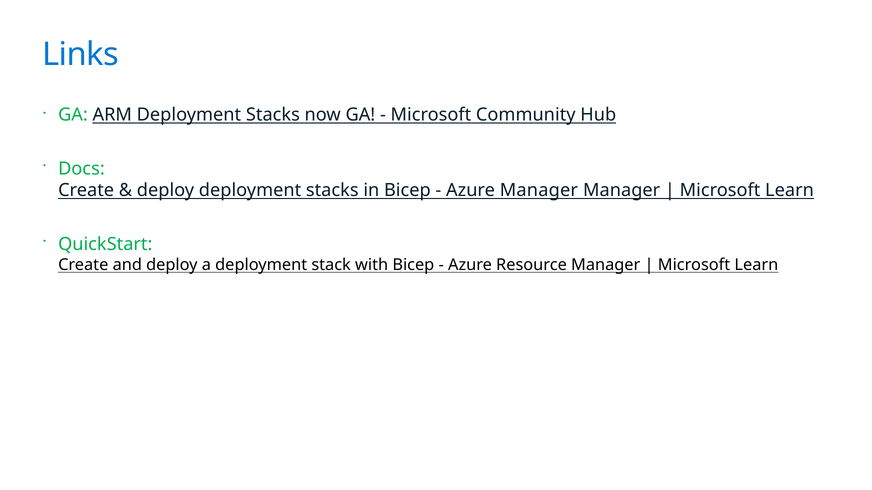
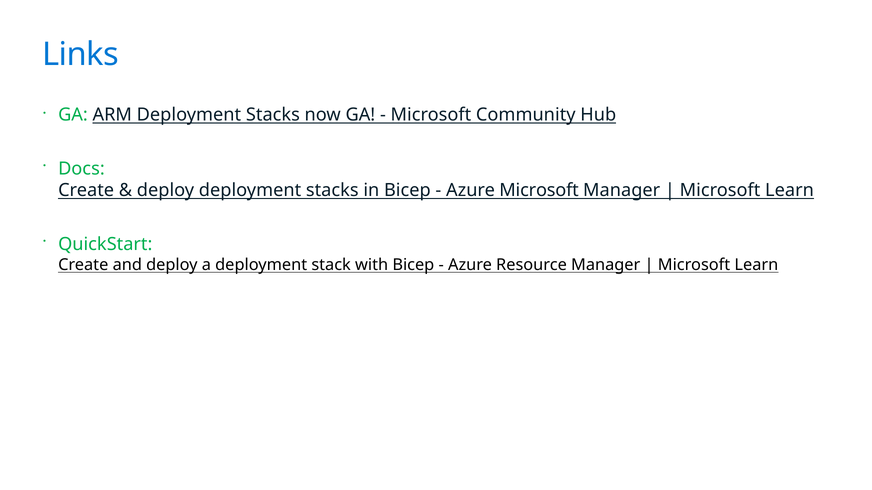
Azure Manager: Manager -> Microsoft
